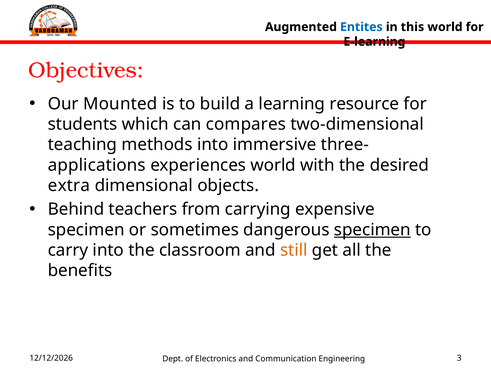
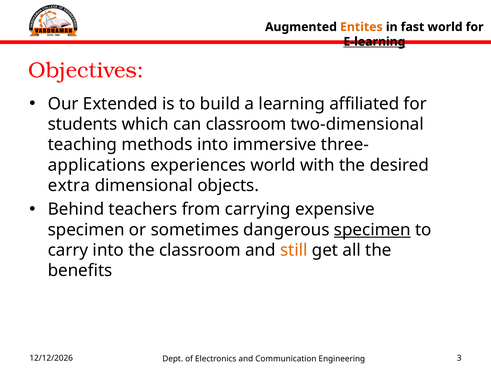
Entites colour: blue -> orange
this: this -> fast
E-learning underline: none -> present
Mounted: Mounted -> Extended
resource: resource -> affiliated
can compares: compares -> classroom
